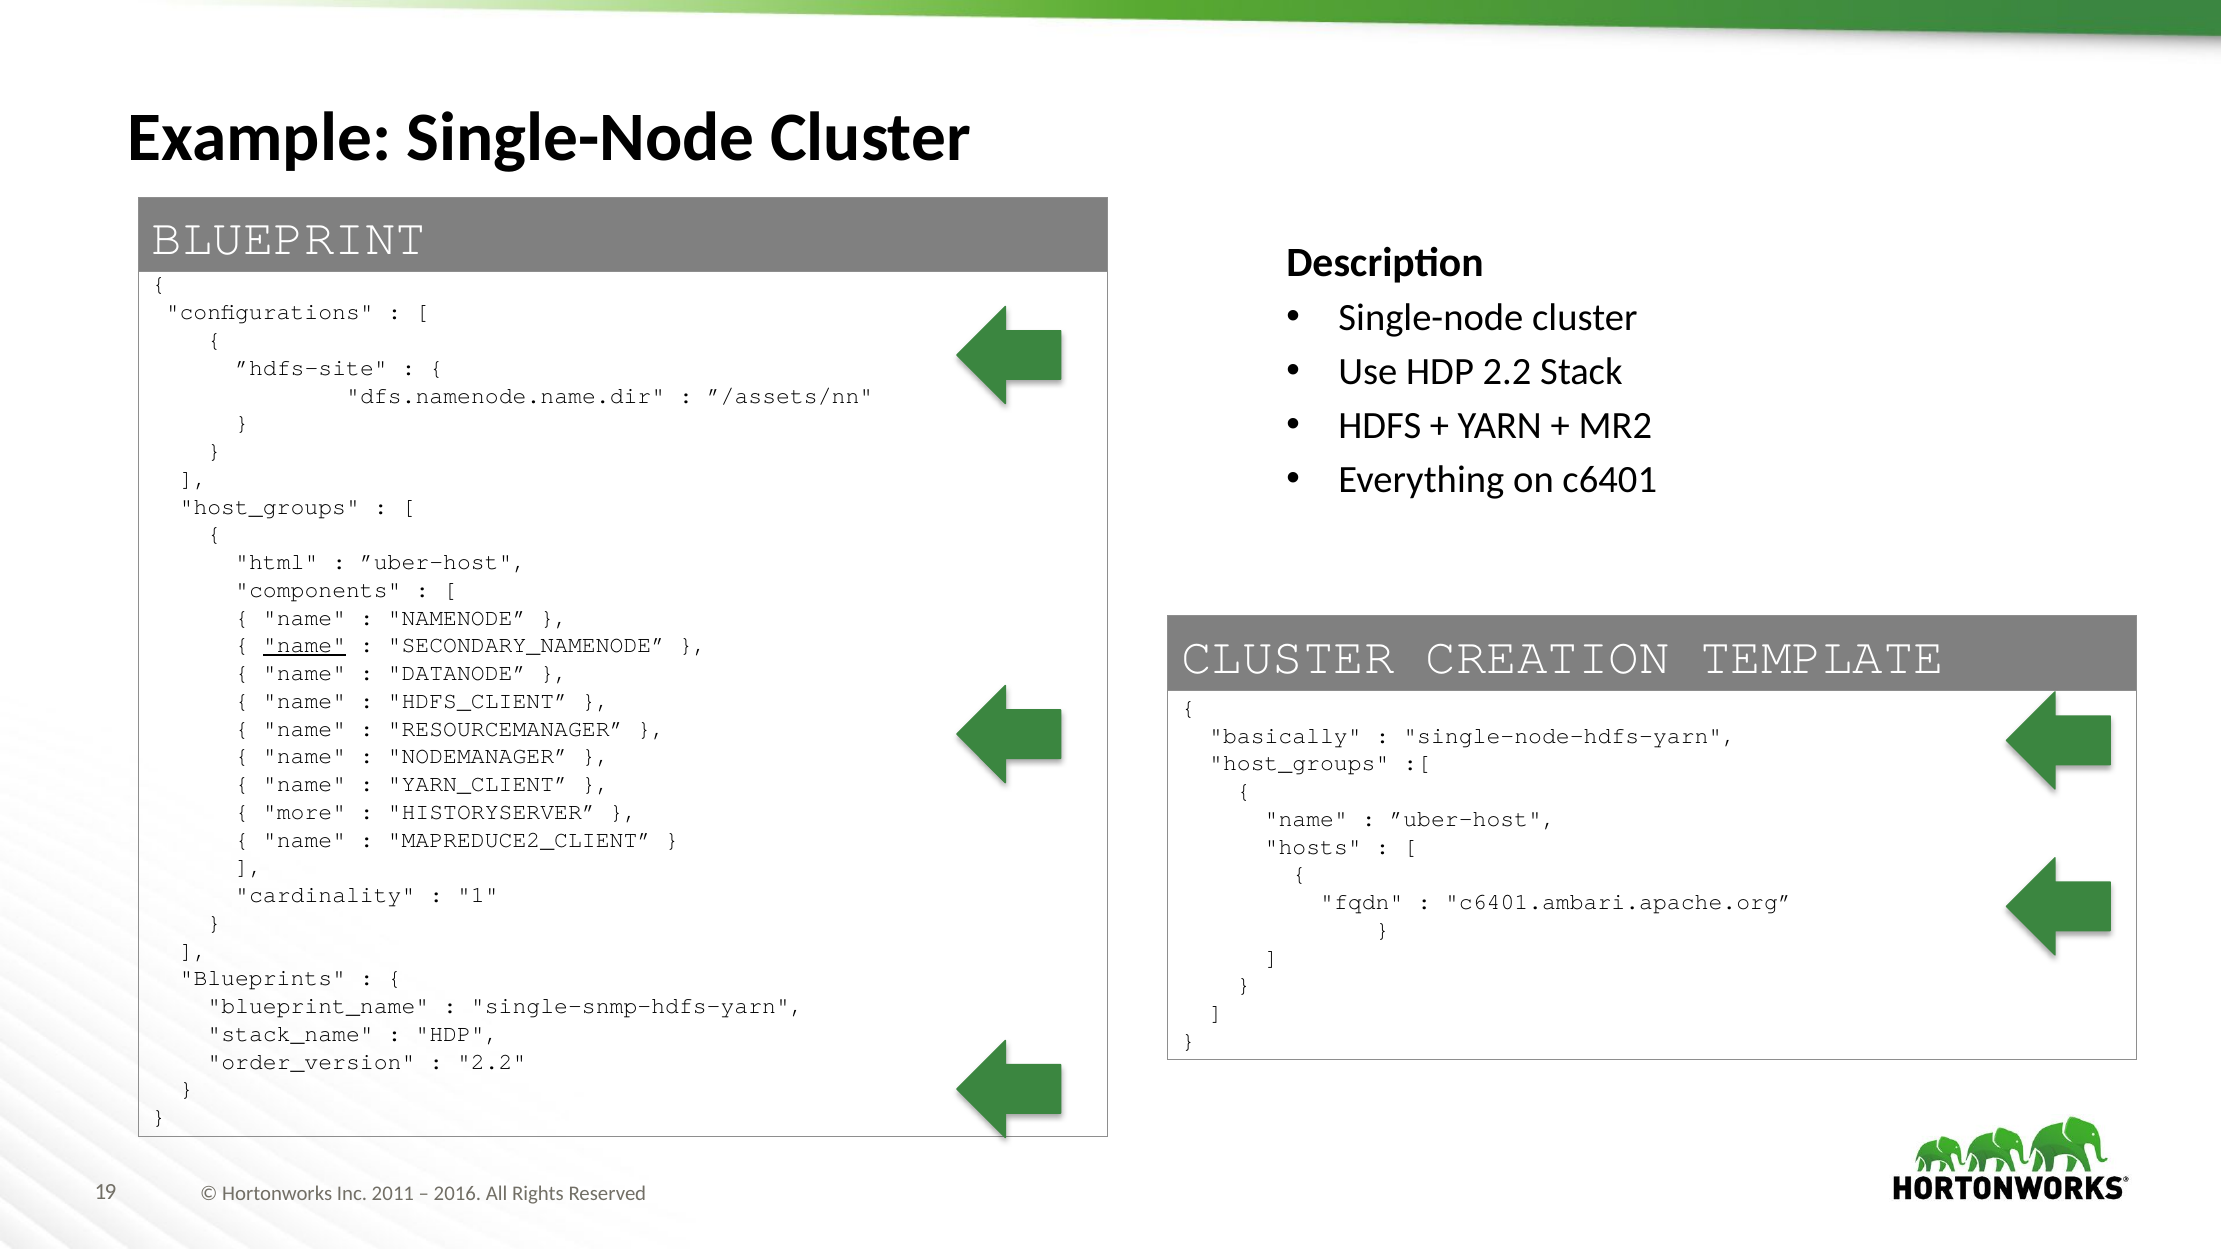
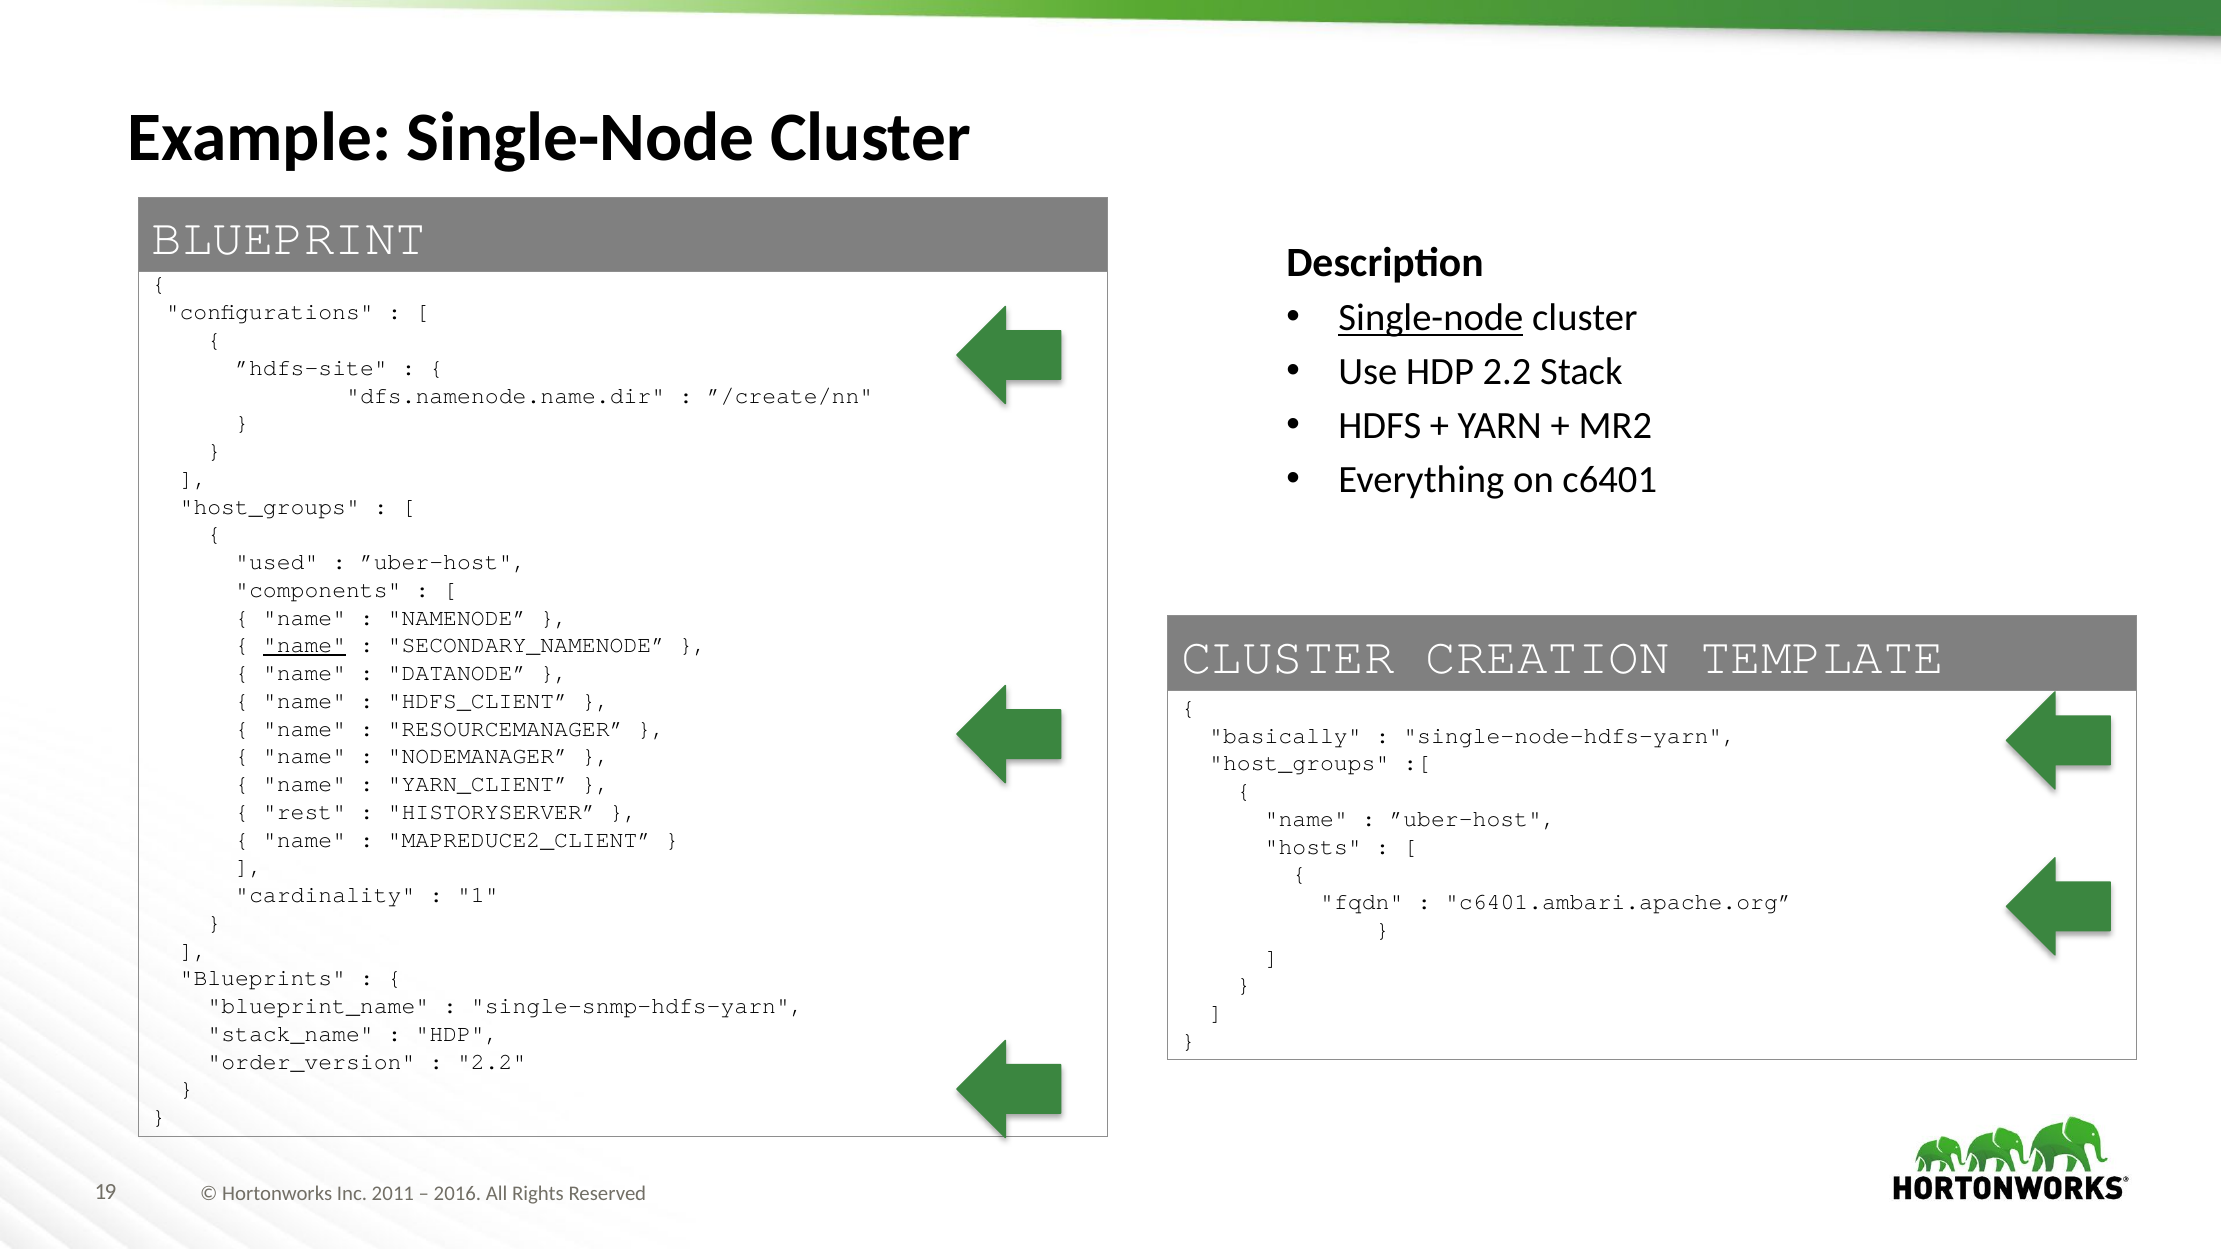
Single-node at (1431, 318) underline: none -> present
”/assets/nn: ”/assets/nn -> ”/create/nn
html: html -> used
more: more -> rest
